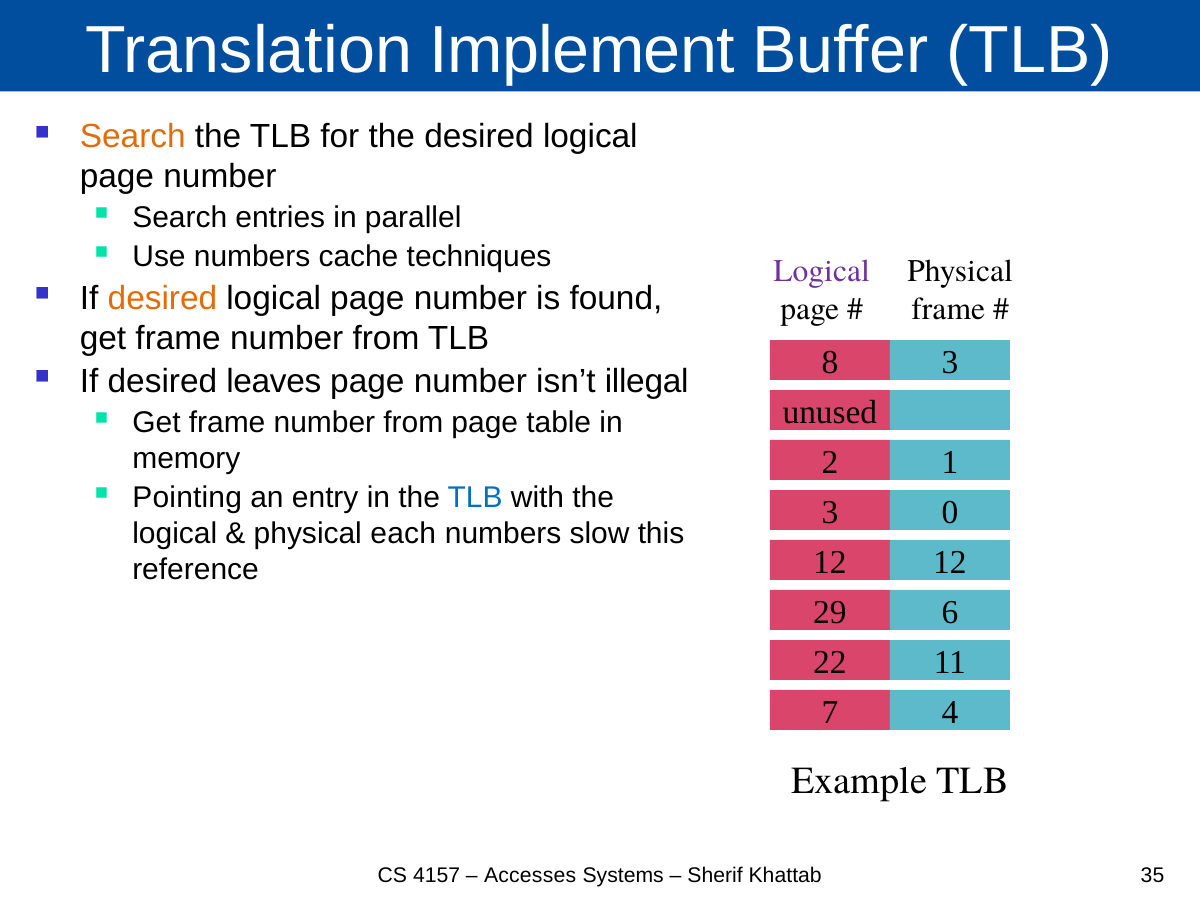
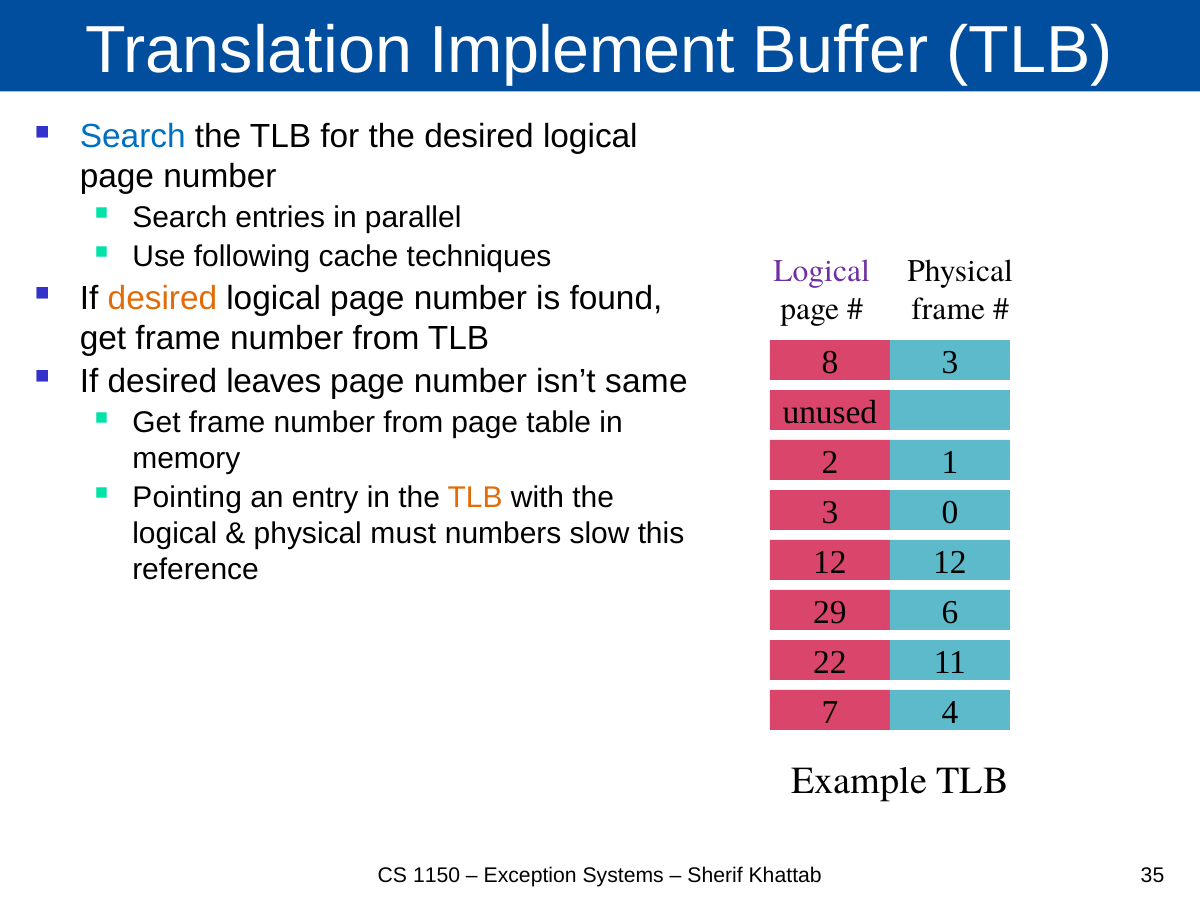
Search at (133, 137) colour: orange -> blue
Use numbers: numbers -> following
illegal: illegal -> same
TLB at (475, 497) colour: blue -> orange
each: each -> must
4157: 4157 -> 1150
Accesses: Accesses -> Exception
